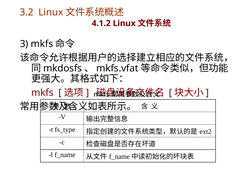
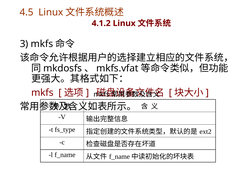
3.2: 3.2 -> 4.5
